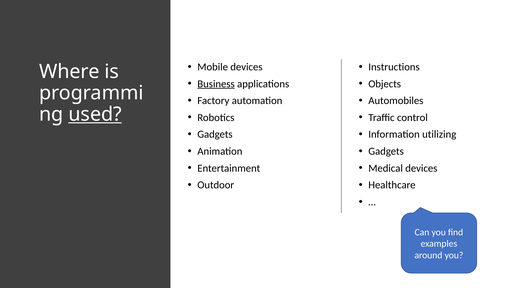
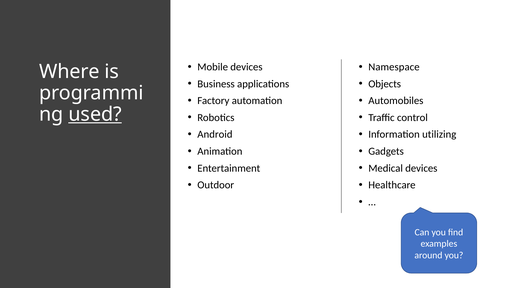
Instructions: Instructions -> Namespace
Business underline: present -> none
Gadgets at (215, 134): Gadgets -> Android
